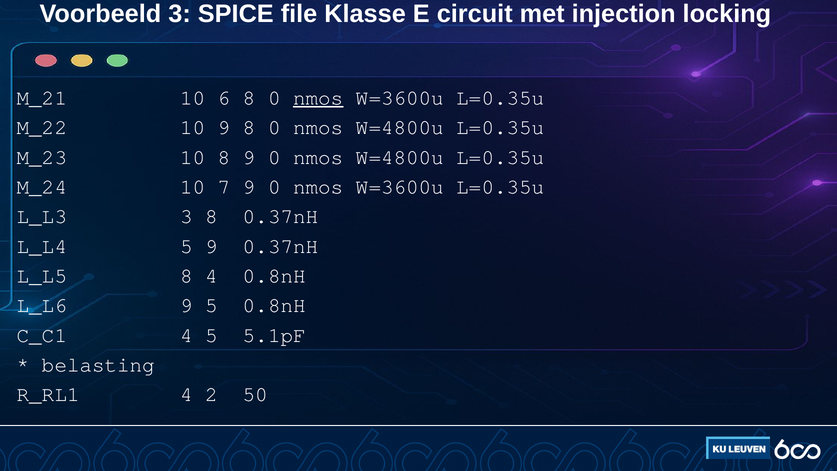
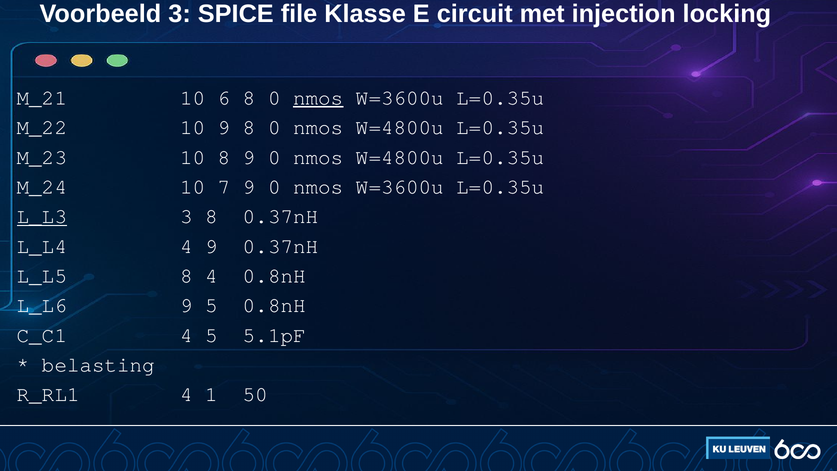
L_L3 underline: none -> present
L_L4 5: 5 -> 4
2: 2 -> 1
